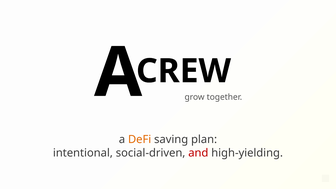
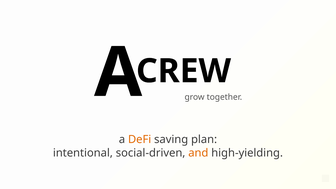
and colour: red -> orange
